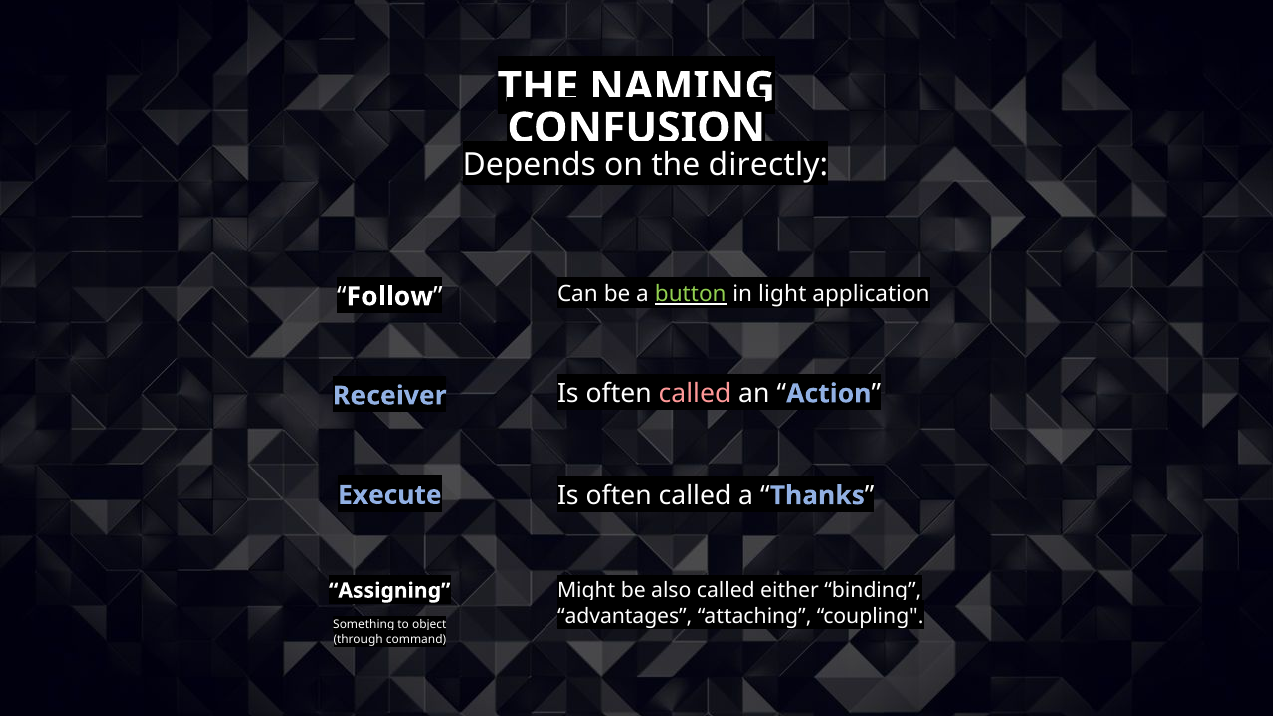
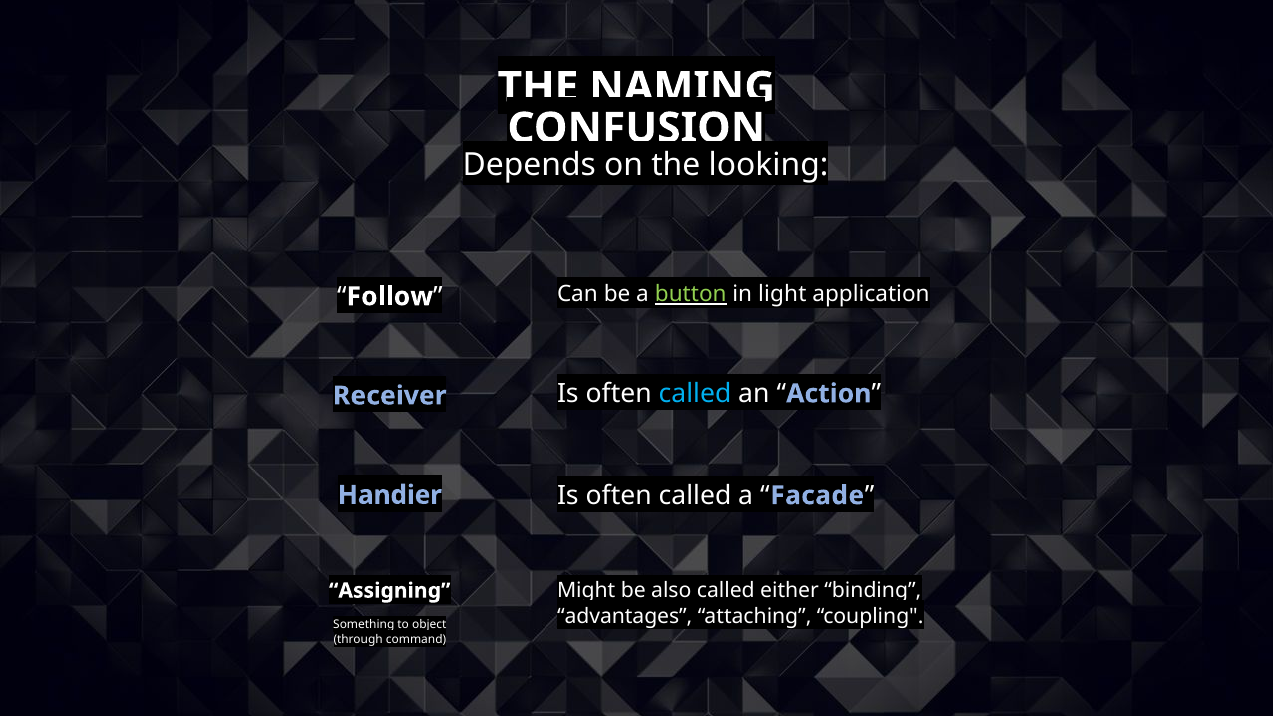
directly: directly -> looking
called at (695, 394) colour: pink -> light blue
Execute: Execute -> Handier
Thanks: Thanks -> Facade
